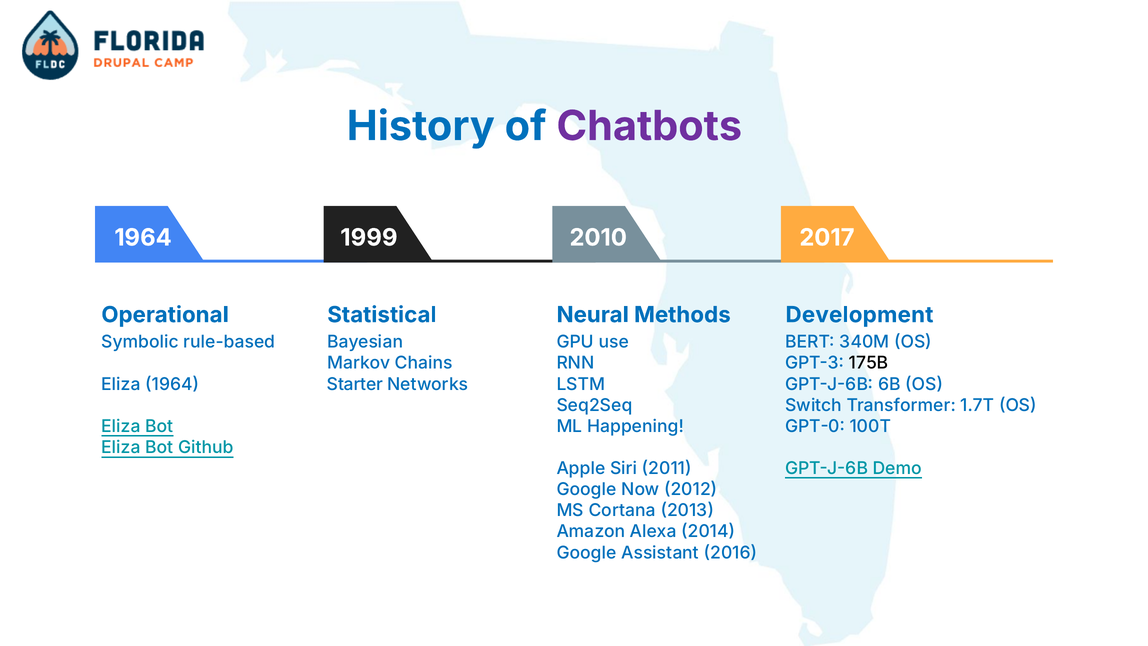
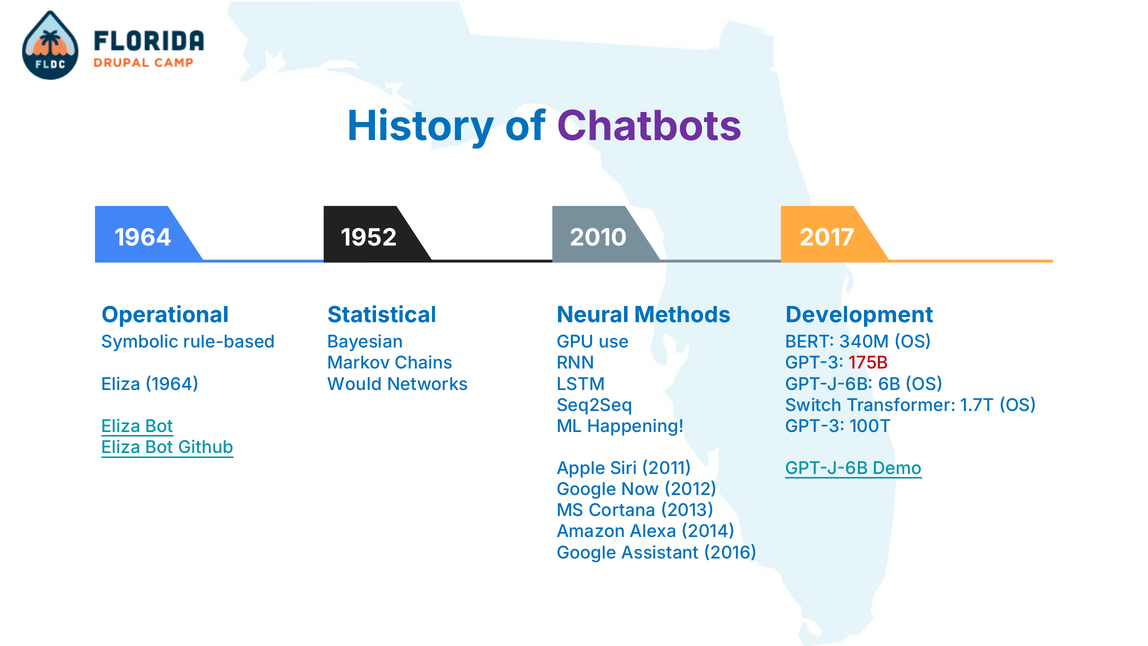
1999: 1999 -> 1952
175B colour: black -> red
Starter: Starter -> Would
GPT-0 at (815, 426): GPT-0 -> GPT-3
